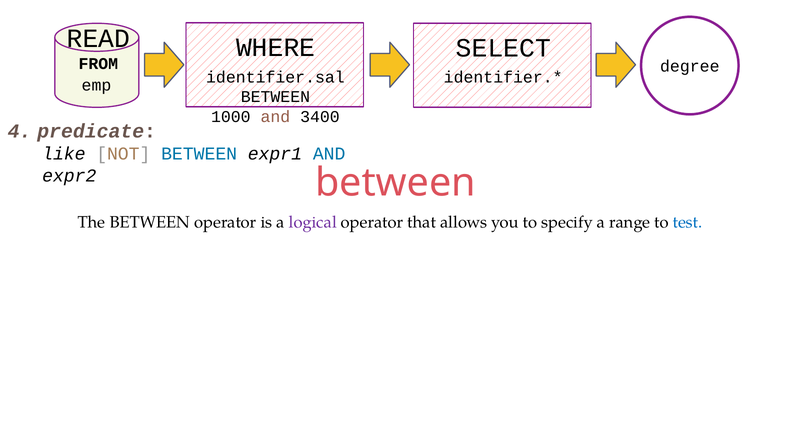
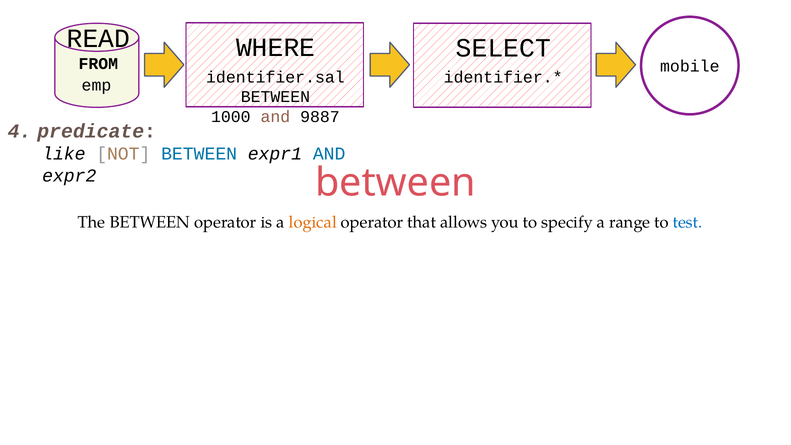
degree: degree -> mobile
3400: 3400 -> 9887
logical colour: purple -> orange
